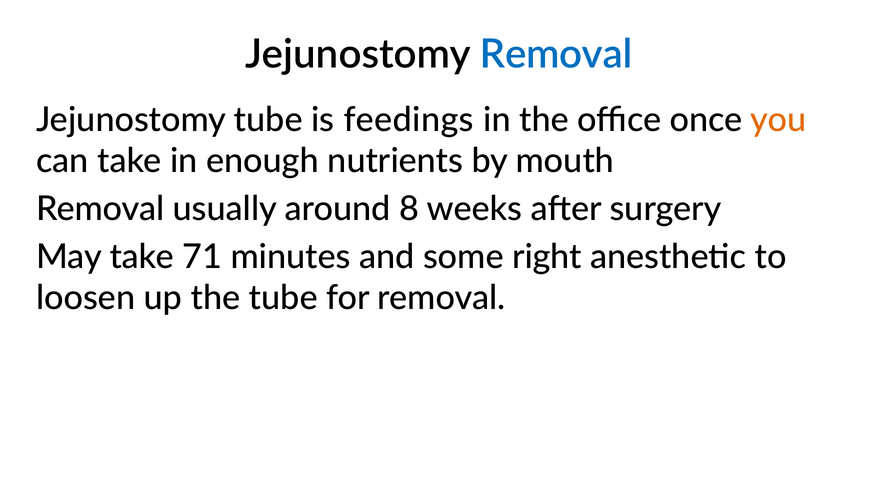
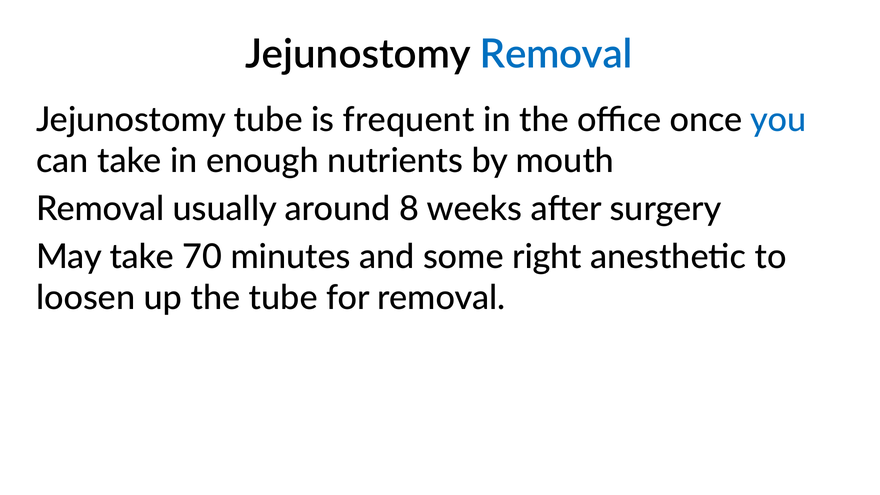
feedings: feedings -> frequent
you colour: orange -> blue
71: 71 -> 70
